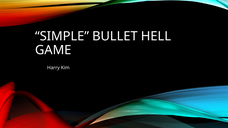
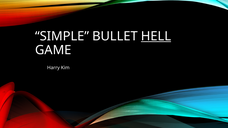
HELL underline: none -> present
